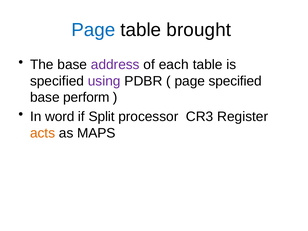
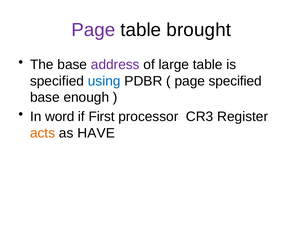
Page at (93, 30) colour: blue -> purple
each: each -> large
using colour: purple -> blue
perform: perform -> enough
Split: Split -> First
MAPS: MAPS -> HAVE
